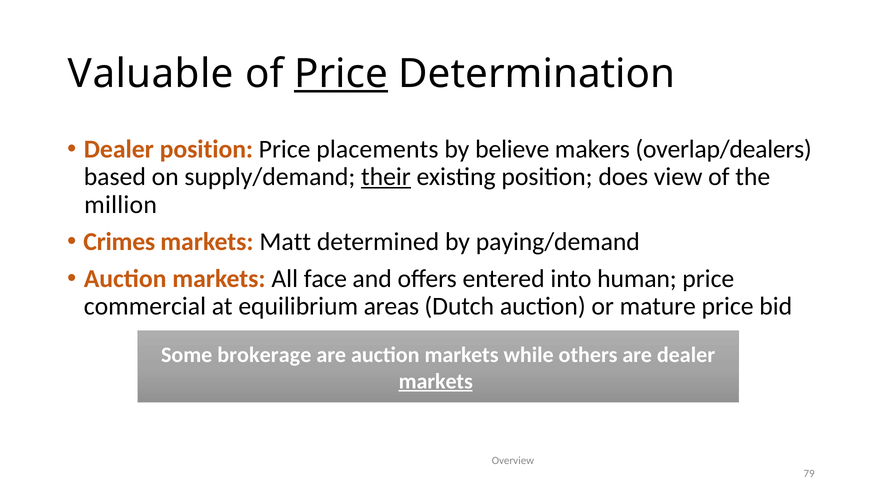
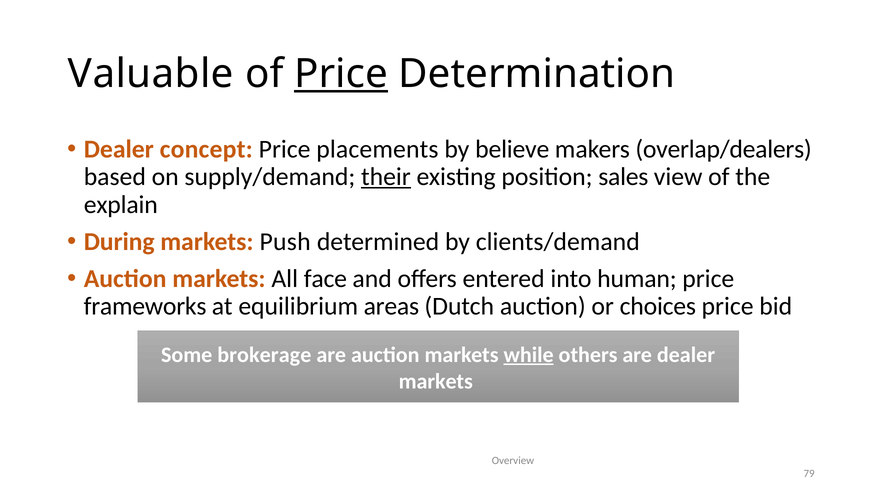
Dealer position: position -> concept
does: does -> sales
million: million -> explain
Crimes: Crimes -> During
Matt: Matt -> Push
paying/demand: paying/demand -> clients/demand
commercial: commercial -> frameworks
mature: mature -> choices
while underline: none -> present
markets at (436, 381) underline: present -> none
